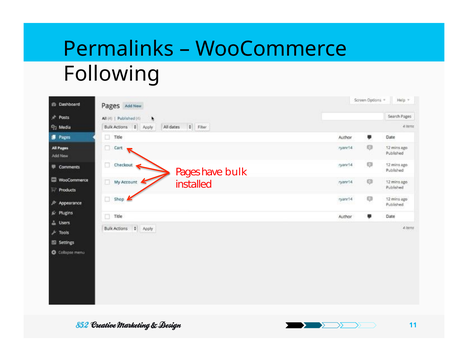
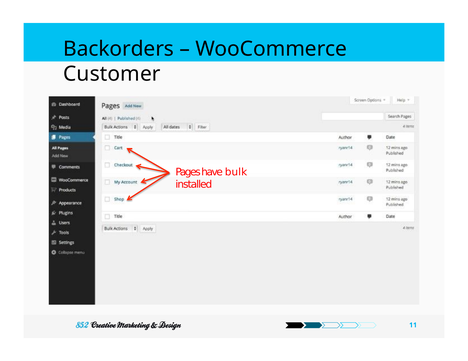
Permalinks: Permalinks -> Backorders
Following: Following -> Customer
